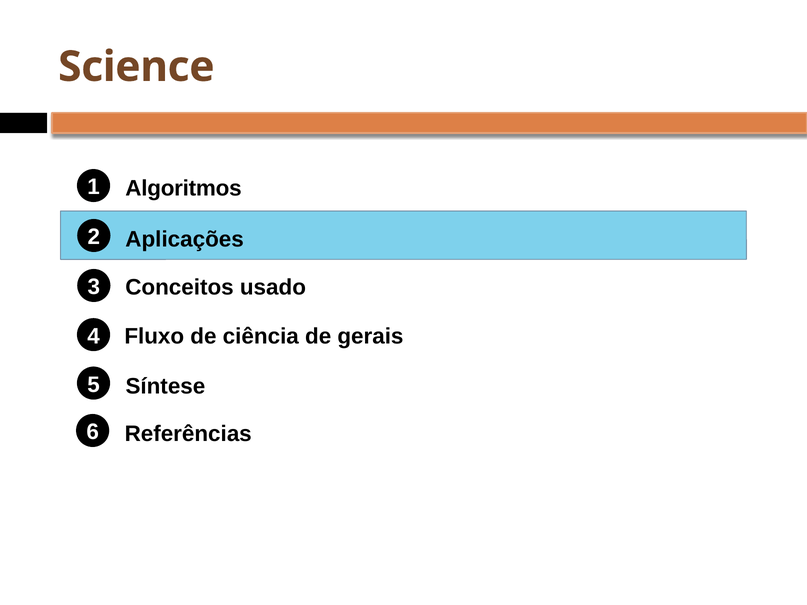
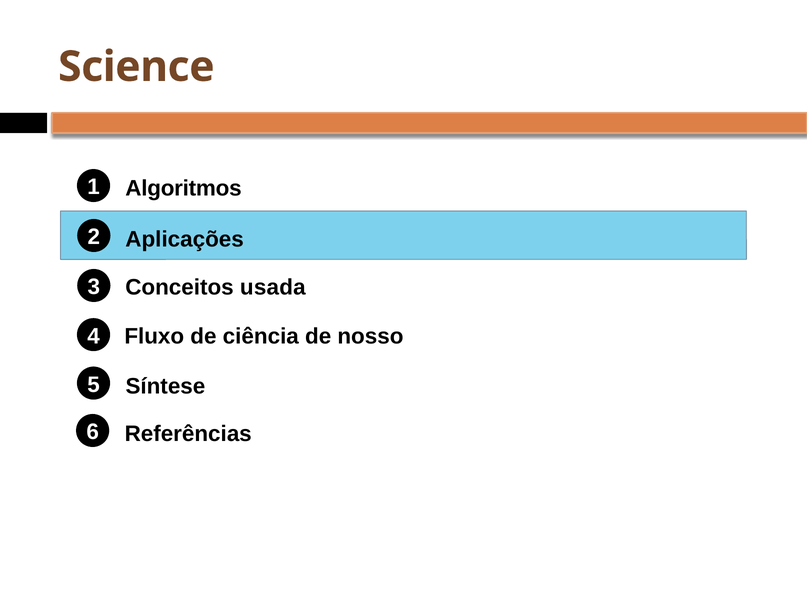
usado: usado -> usada
gerais: gerais -> nosso
